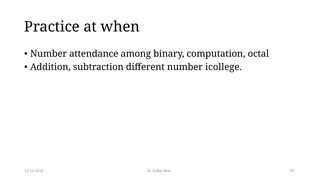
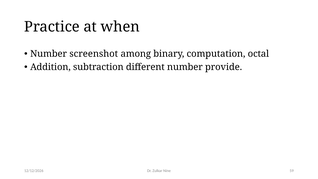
attendance: attendance -> screenshot
icollege: icollege -> provide
